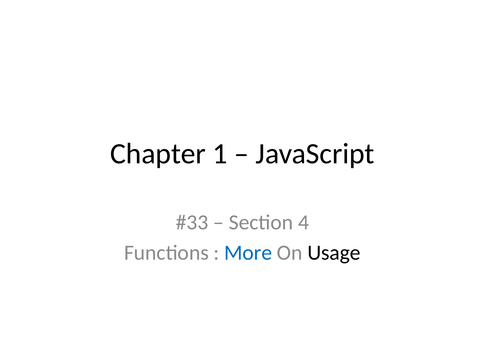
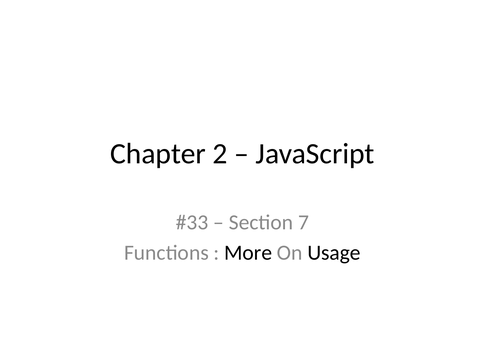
1: 1 -> 2
4: 4 -> 7
More colour: blue -> black
